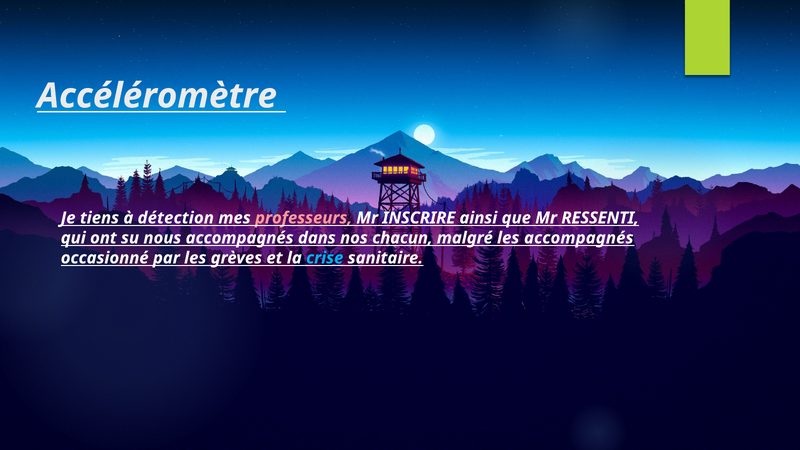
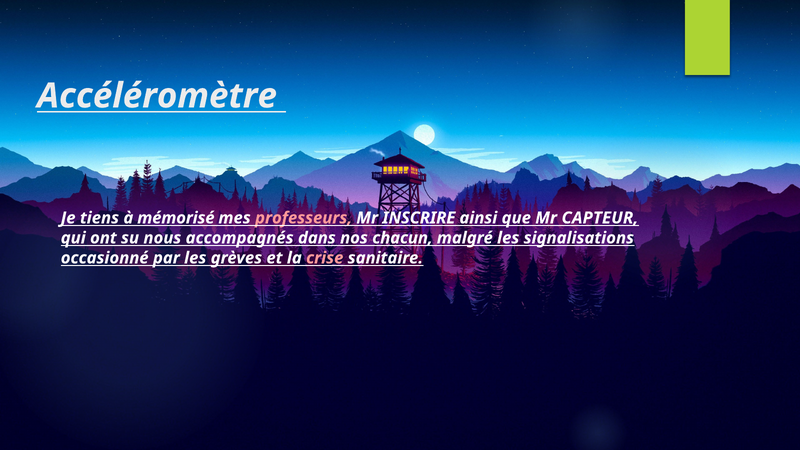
détection: détection -> mémorisé
RESSENTI: RESSENTI -> CAPTEUR
les accompagnés: accompagnés -> signalisations
crise colour: light blue -> pink
